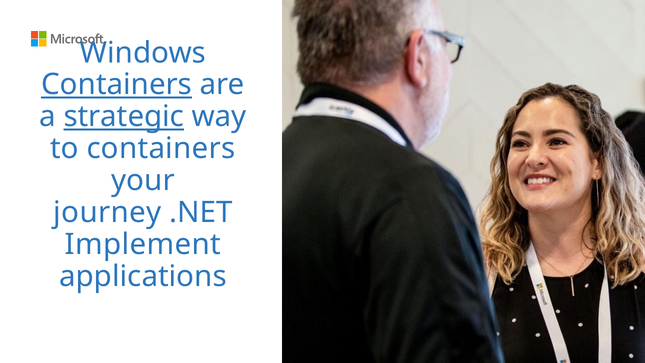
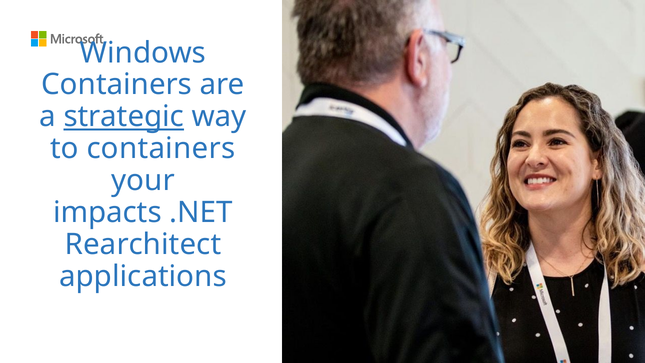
Containers at (117, 85) underline: present -> none
journey: journey -> impacts
Implement: Implement -> Rearchitect
